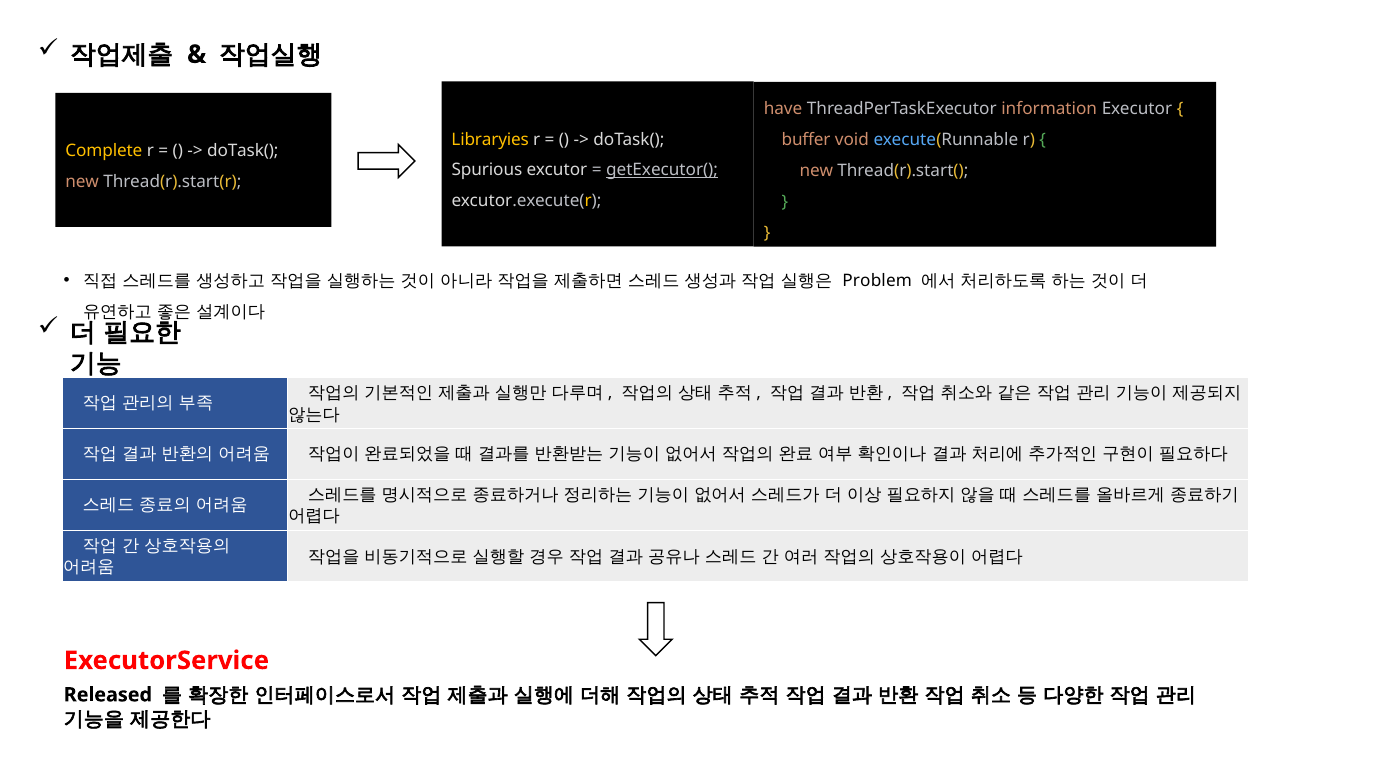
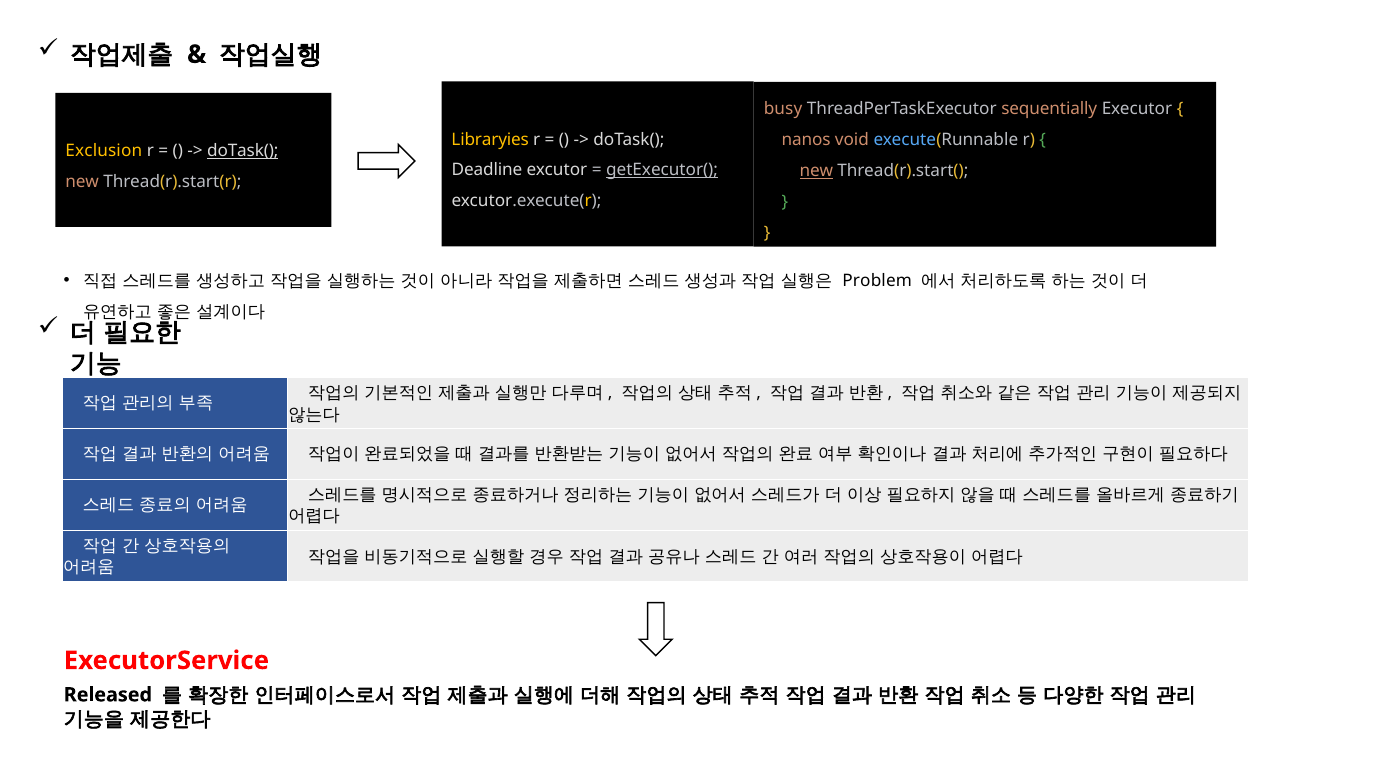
have: have -> busy
information: information -> sequentially
buffer: buffer -> nanos
Complete: Complete -> Exclusion
doTask( at (243, 151) underline: none -> present
Spurious: Spurious -> Deadline
new at (816, 171) underline: none -> present
